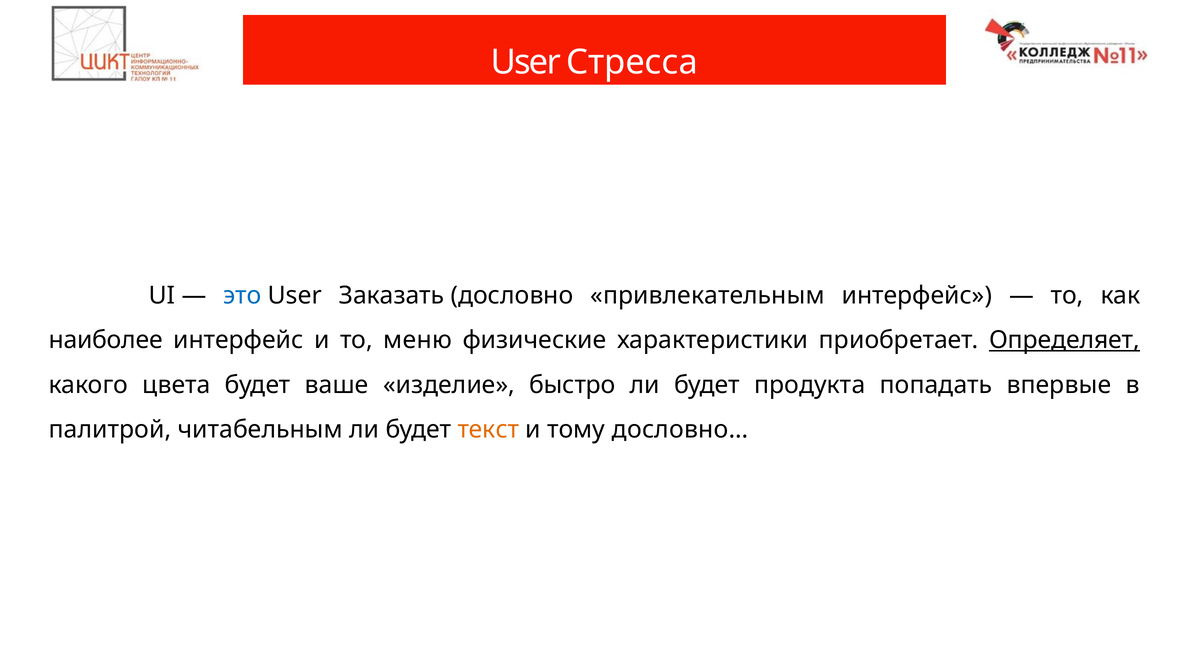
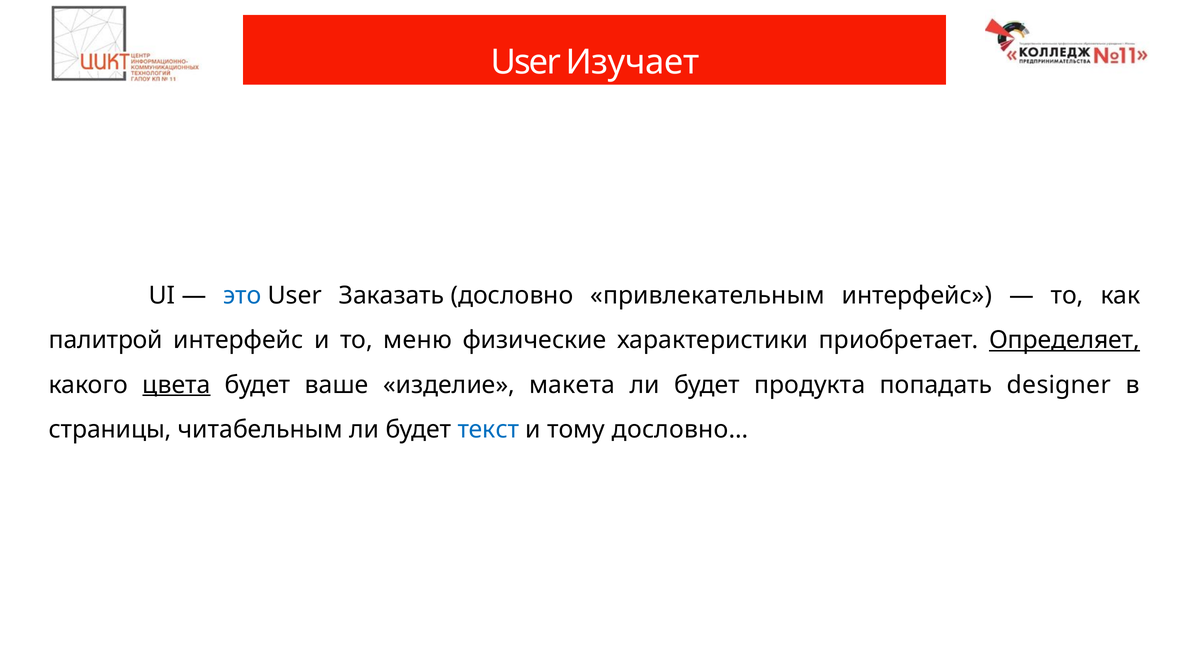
Стресса: Стресса -> Изучает
наиболее: наиболее -> палитрой
цвета underline: none -> present
быстро: быстро -> макета
впервые: впервые -> designer
палитрой: палитрой -> страницы
текст colour: orange -> blue
